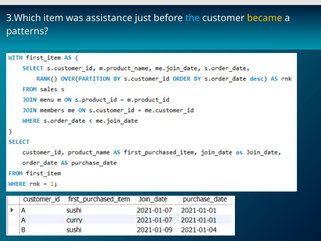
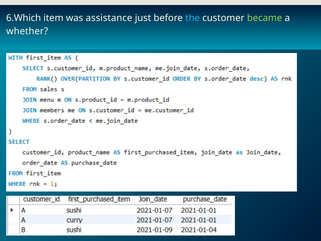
3.Which: 3.Which -> 6.Which
became colour: yellow -> light green
patterns: patterns -> whether
